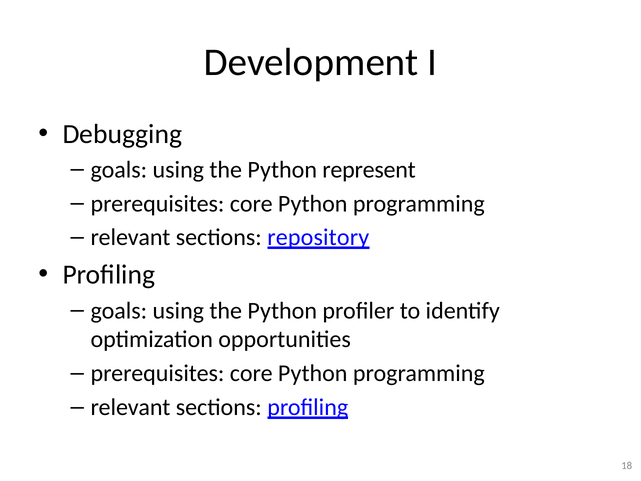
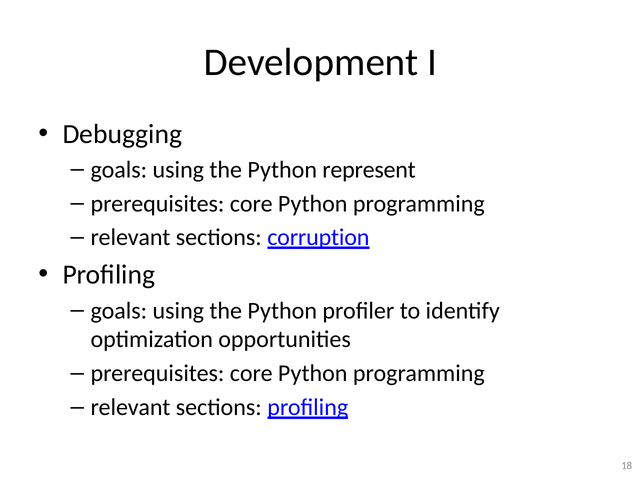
repository: repository -> corruption
